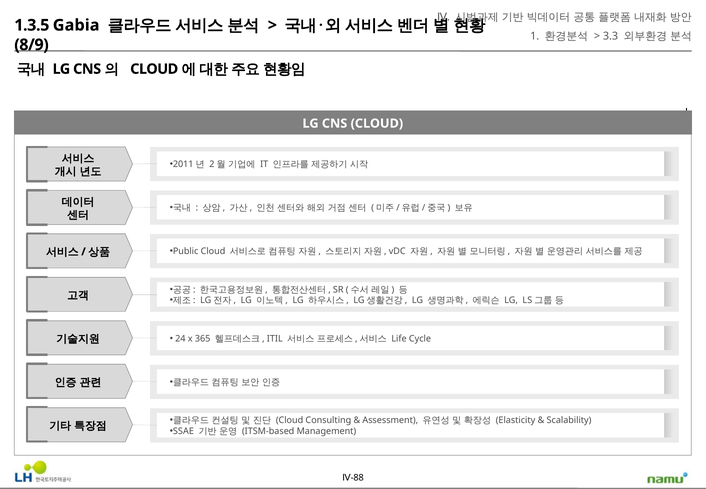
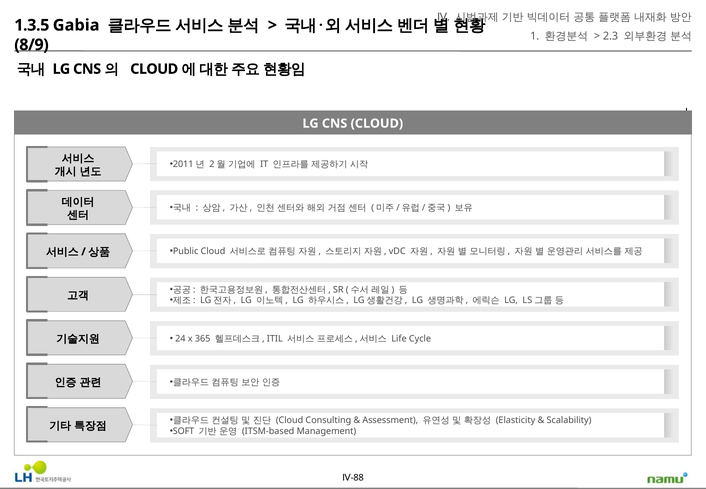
3.3: 3.3 -> 2.3
SSAE: SSAE -> SOFT
